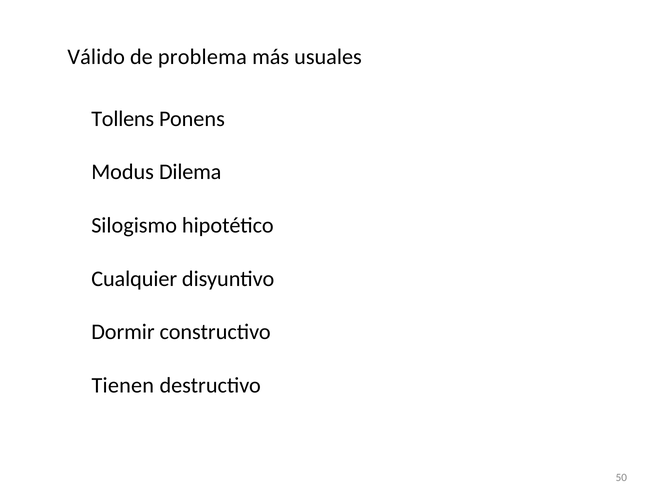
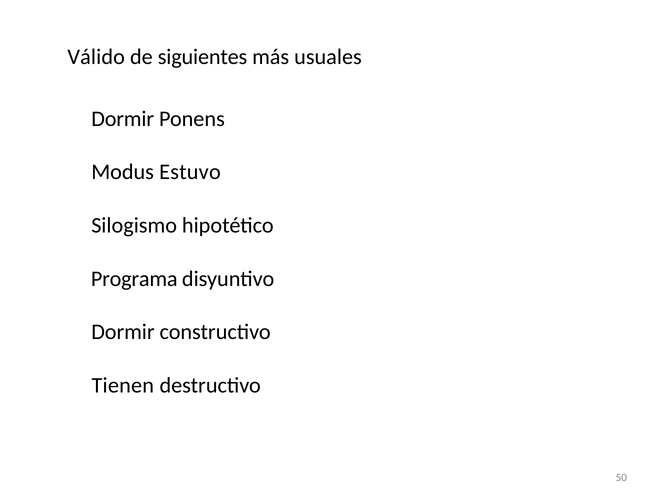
problema: problema -> siguientes
Tollens at (123, 119): Tollens -> Dormir
Dilema: Dilema -> Estuvo
Cualquier: Cualquier -> Programa
